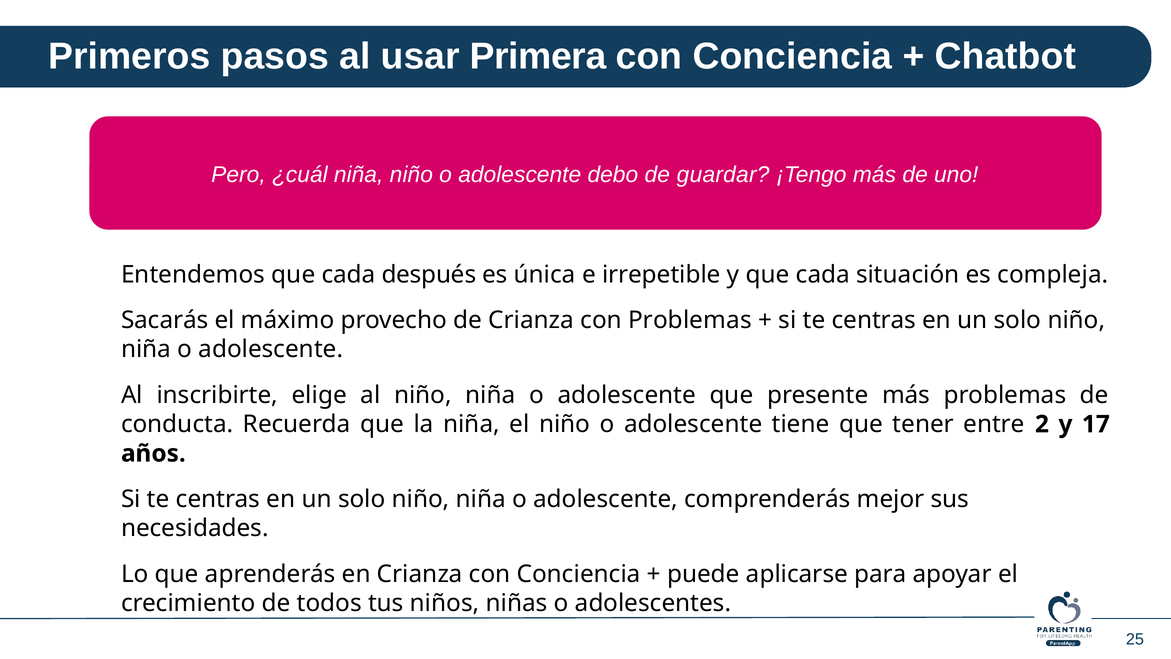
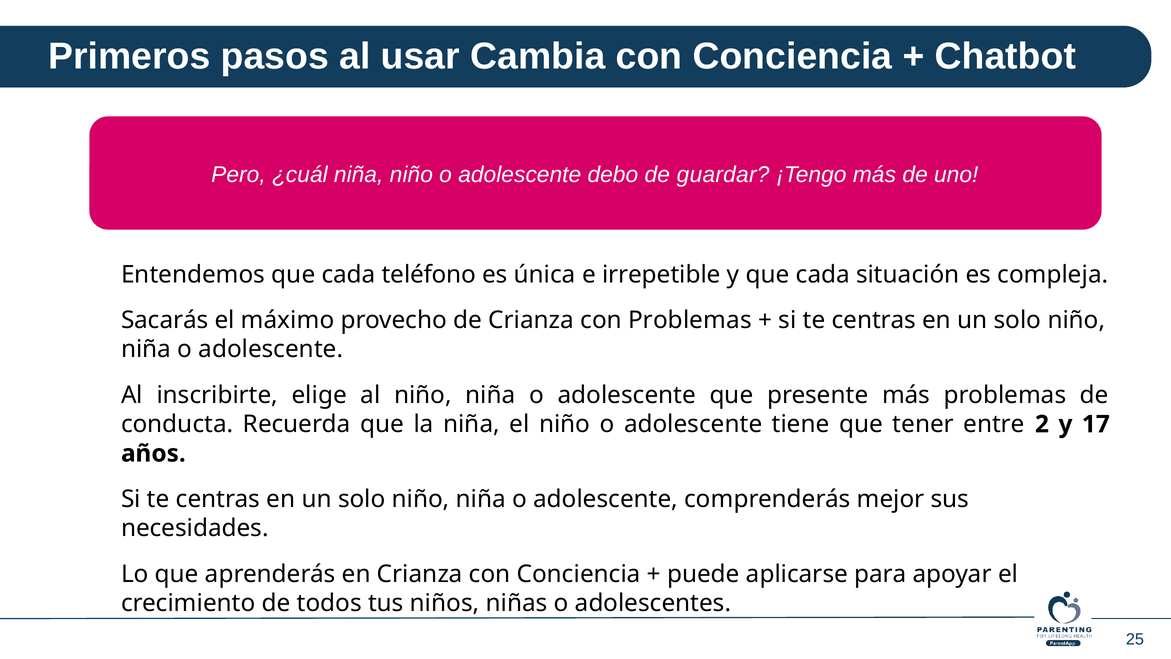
Primera: Primera -> Cambia
después: después -> teléfono
